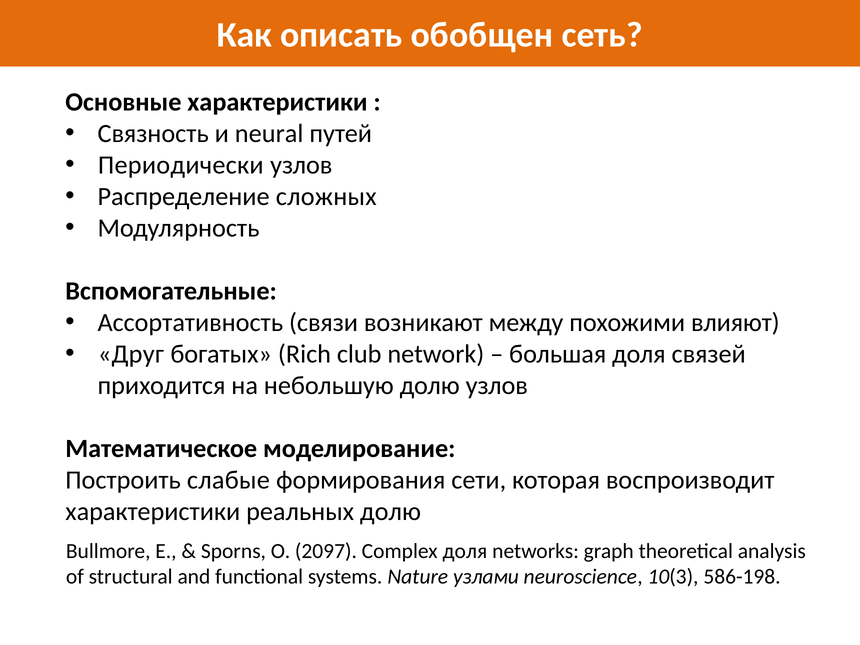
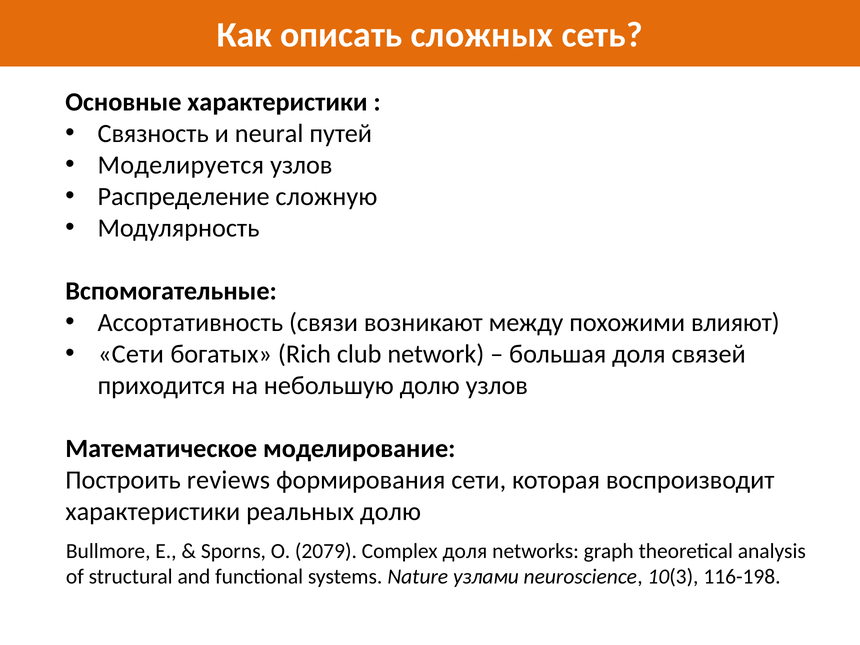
обобщен: обобщен -> сложных
Периодически: Периодически -> Моделируется
сложных: сложных -> сложную
Друг at (131, 354): Друг -> Сети
слабые: слабые -> reviews
2097: 2097 -> 2079
586-198: 586-198 -> 116-198
